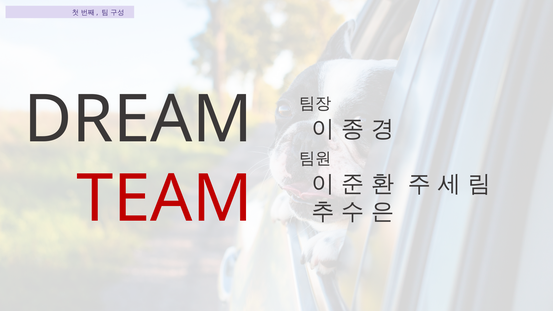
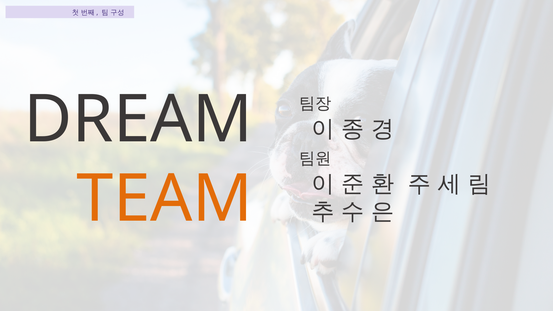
TEAM colour: red -> orange
